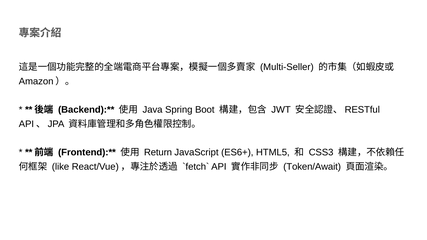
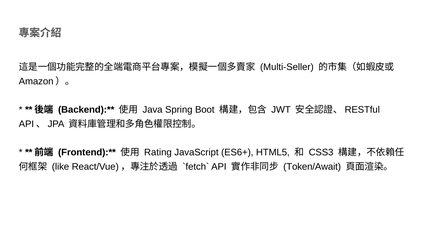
Return: Return -> Rating
